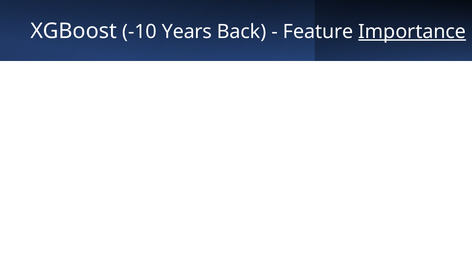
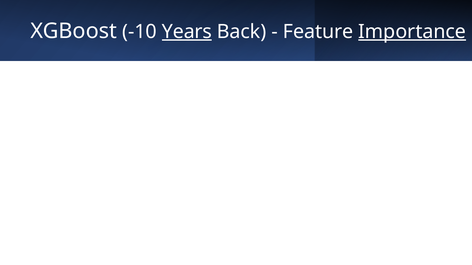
Years underline: none -> present
